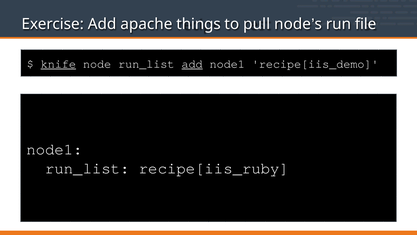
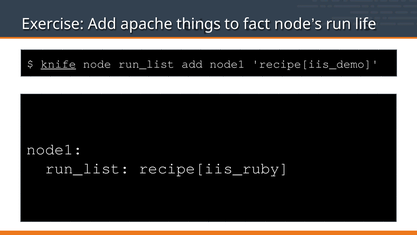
pull: pull -> fact
file: file -> life
add at (192, 64) underline: present -> none
